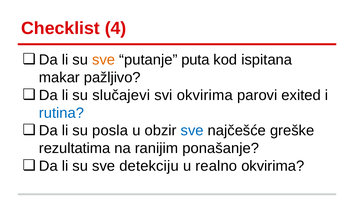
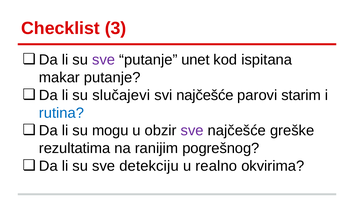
4: 4 -> 3
sve at (104, 60) colour: orange -> purple
puta: puta -> unet
makar pažljivo: pažljivo -> putanje
svi okvirima: okvirima -> najčešće
exited: exited -> starim
posla: posla -> mogu
sve at (192, 131) colour: blue -> purple
ponašanje: ponašanje -> pogrešnog
